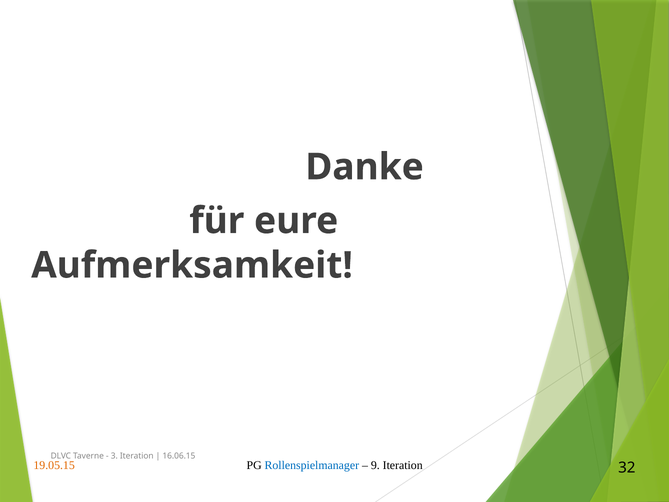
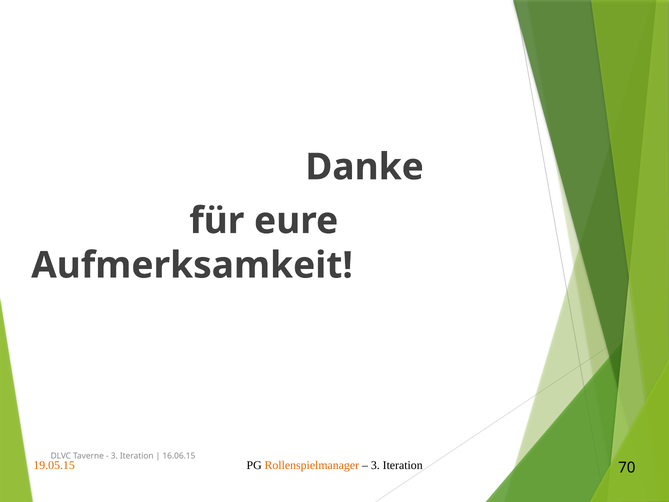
Rollenspielmanager colour: blue -> orange
9 at (375, 465): 9 -> 3
32: 32 -> 70
